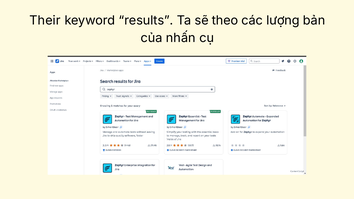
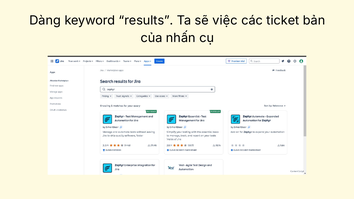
Their: Their -> Dàng
theo: theo -> việc
lượng: lượng -> ticket
